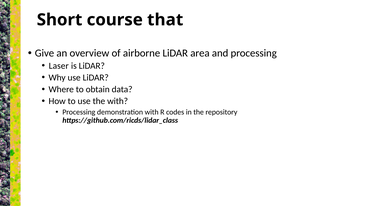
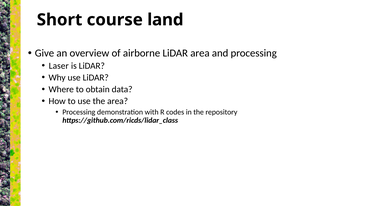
that: that -> land
the with: with -> area
